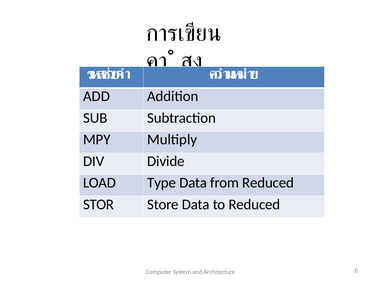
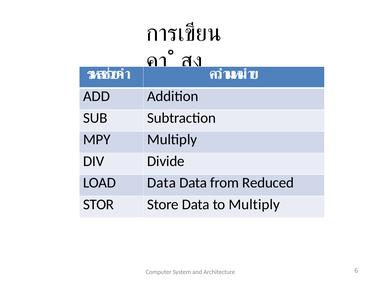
LOAD Type: Type -> Data
to Reduced: Reduced -> Multiply
